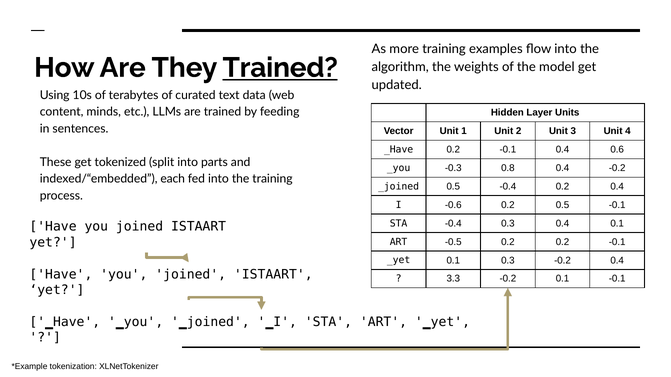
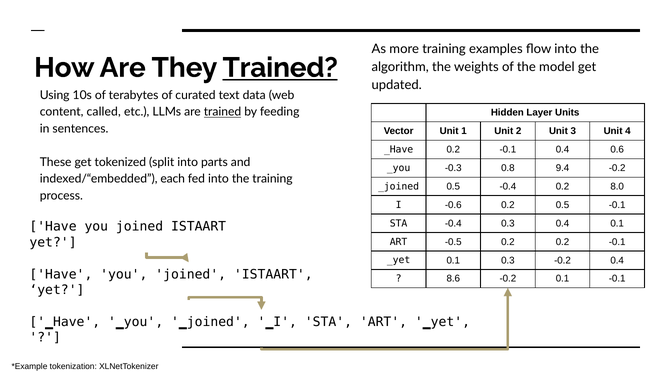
minds: minds -> called
trained at (222, 112) underline: none -> present
0.8 0.4: 0.4 -> 9.4
0.2 0.4: 0.4 -> 8.0
3.3: 3.3 -> 8.6
